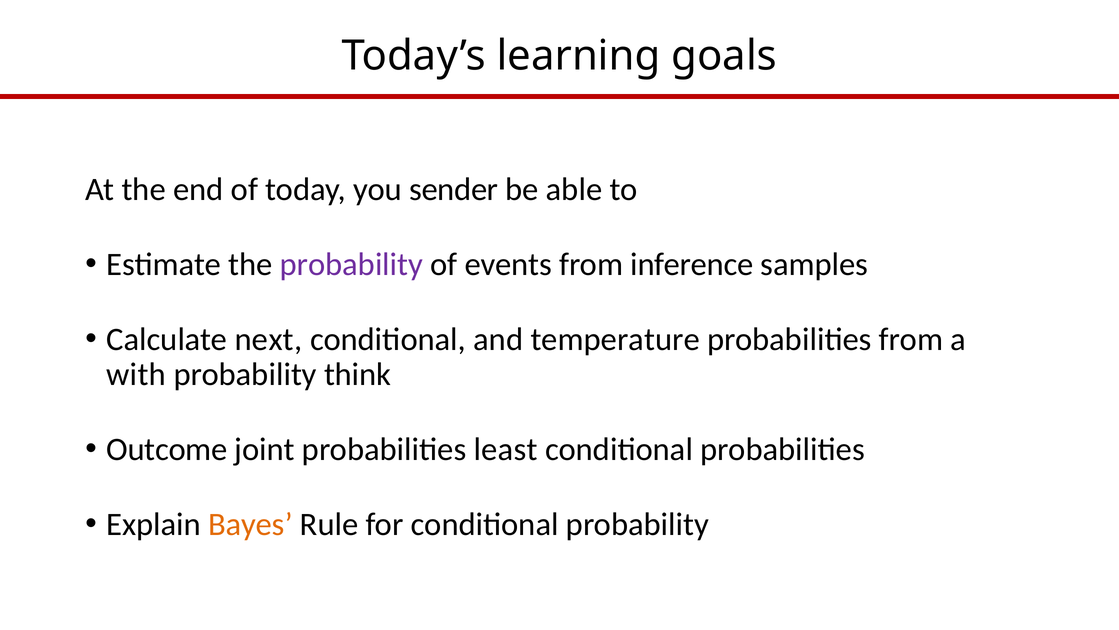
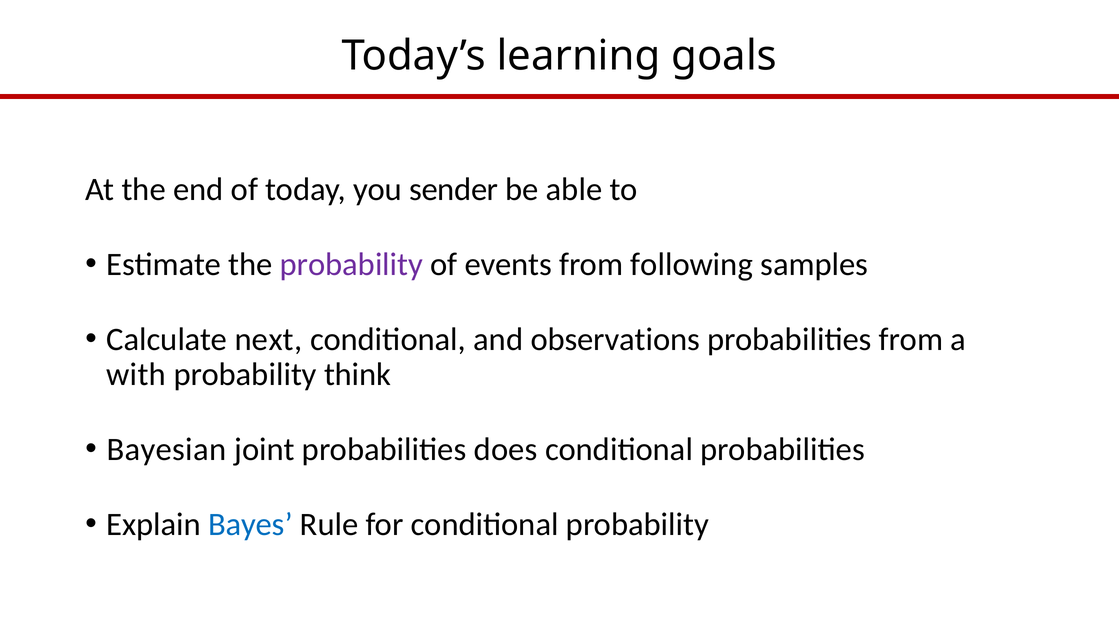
inference: inference -> following
temperature: temperature -> observations
Outcome: Outcome -> Bayesian
least: least -> does
Bayes colour: orange -> blue
